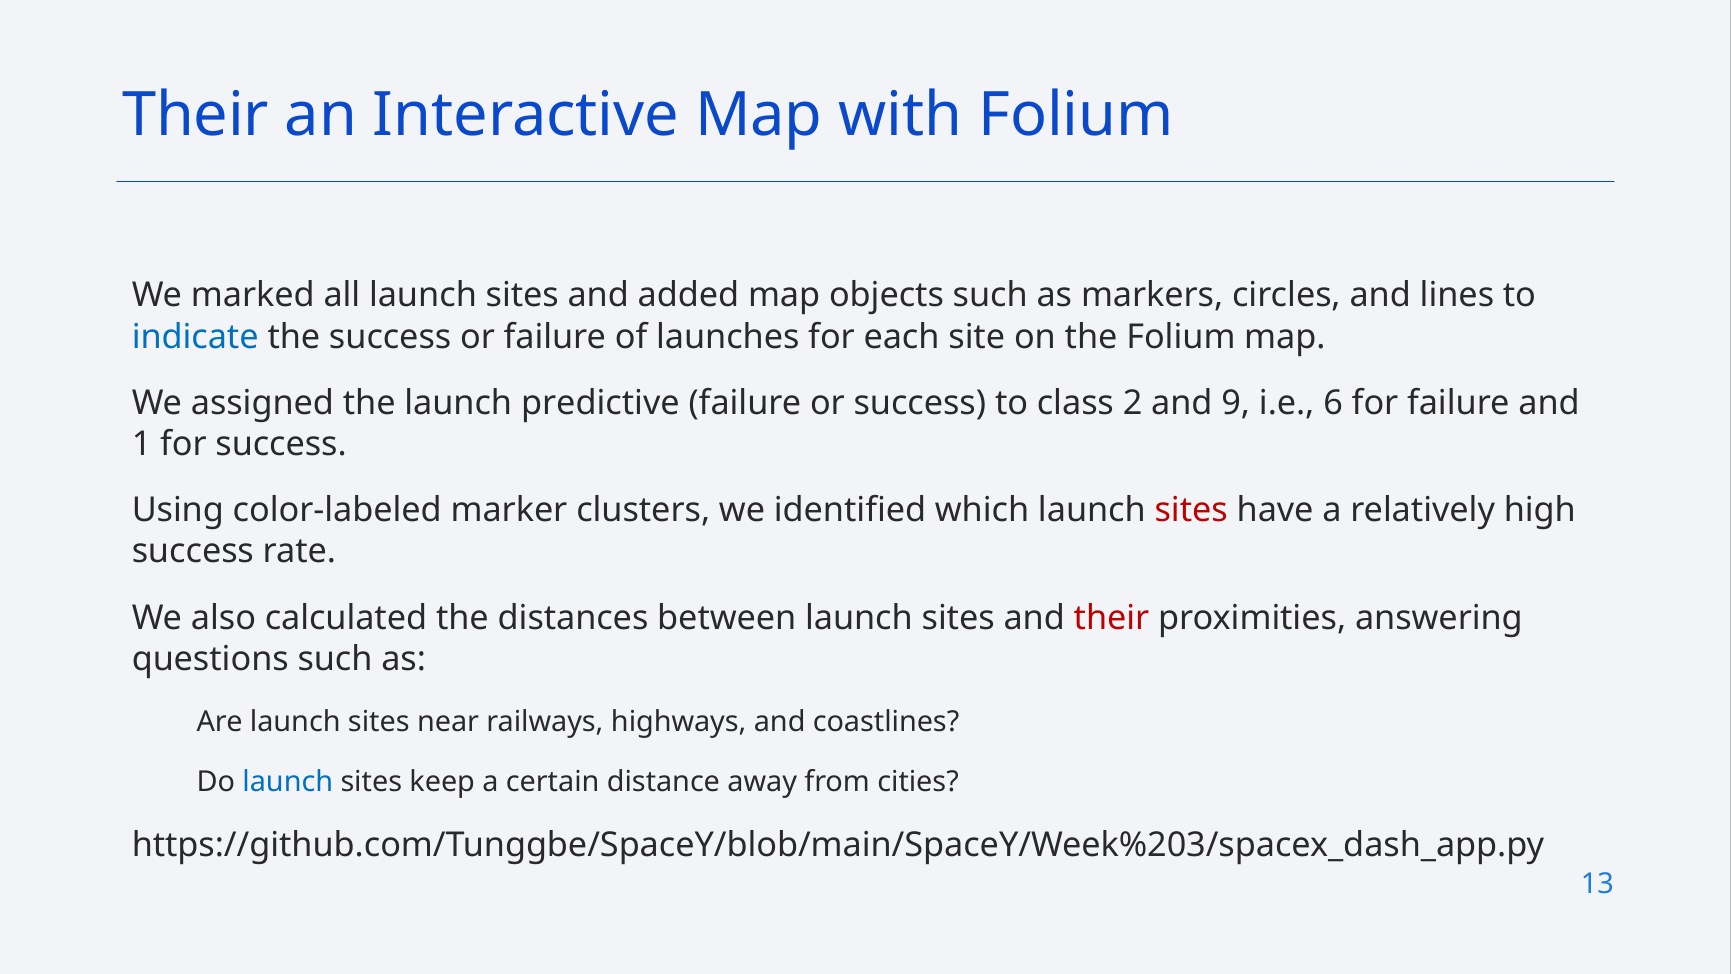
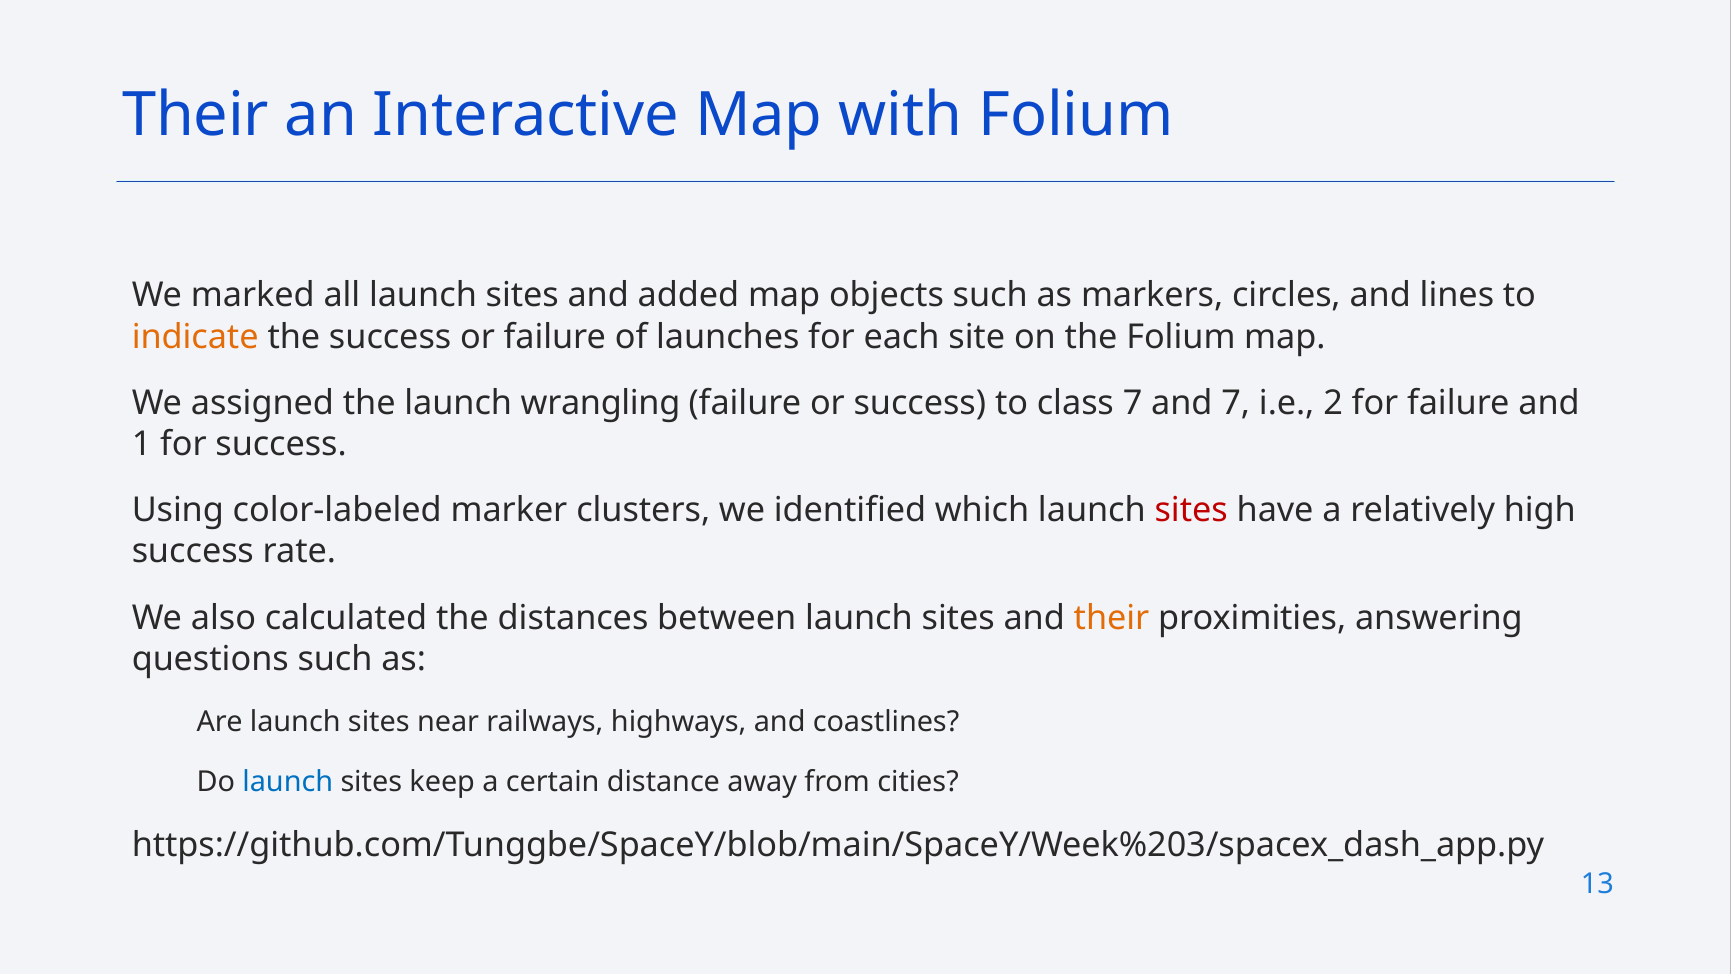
indicate colour: blue -> orange
predictive: predictive -> wrangling
class 2: 2 -> 7
and 9: 9 -> 7
6: 6 -> 2
their at (1112, 618) colour: red -> orange
